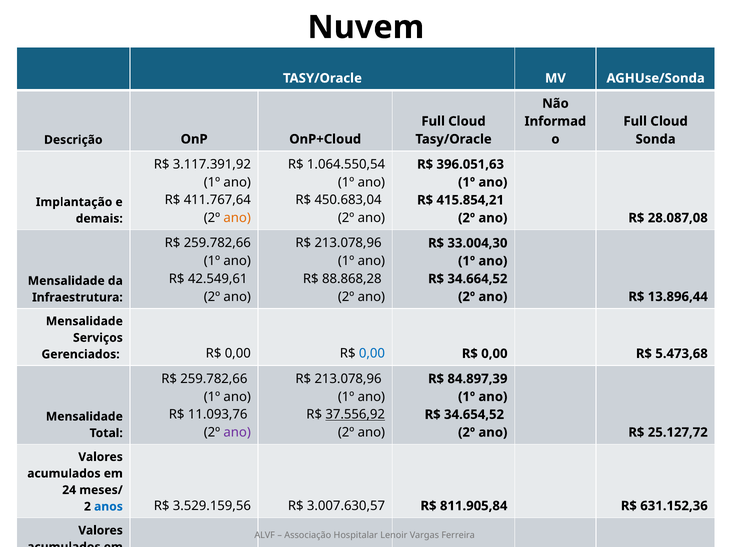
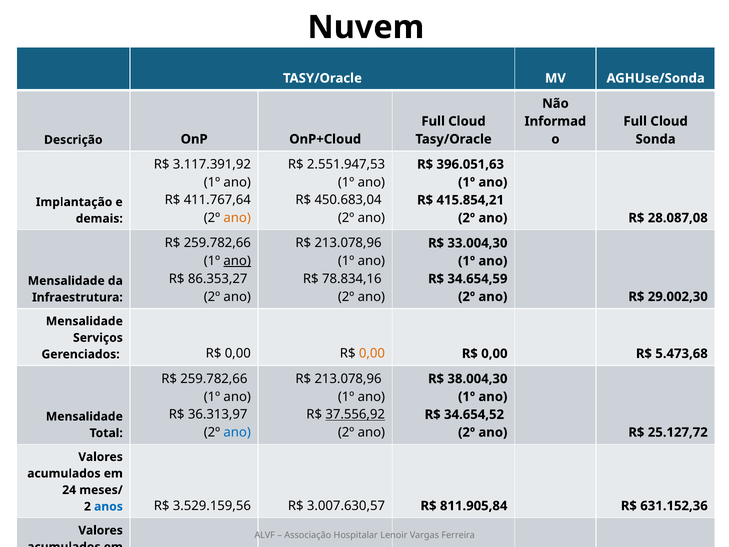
1.064.550,54: 1.064.550,54 -> 2.551.947,53
ano at (237, 261) underline: none -> present
42.549,61: 42.549,61 -> 86.353,27
88.868,28: 88.868,28 -> 78.834,16
34.664,52: 34.664,52 -> 34.654,59
13.896,44: 13.896,44 -> 29.002,30
0,00 at (372, 353) colour: blue -> orange
84.897,39: 84.897,39 -> 38.004,30
11.093,76: 11.093,76 -> 36.313,97
ano at (237, 432) colour: purple -> blue
